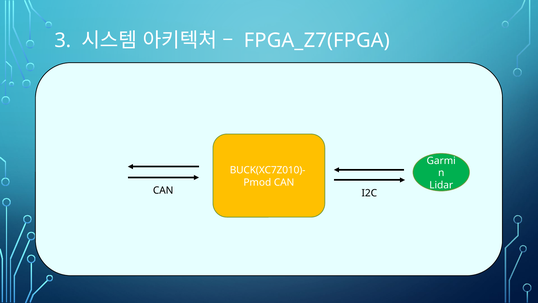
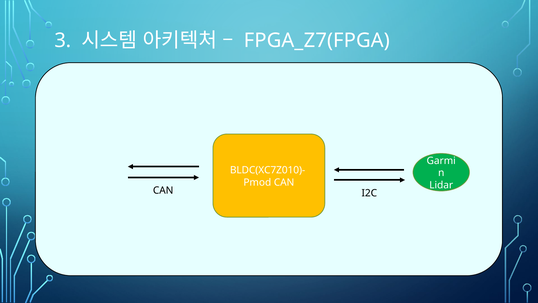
BUCK(XC7Z010)-: BUCK(XC7Z010)- -> BLDC(XC7Z010)-
